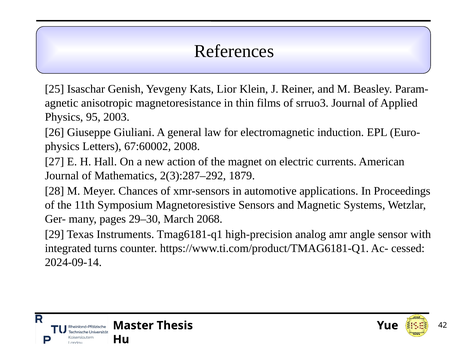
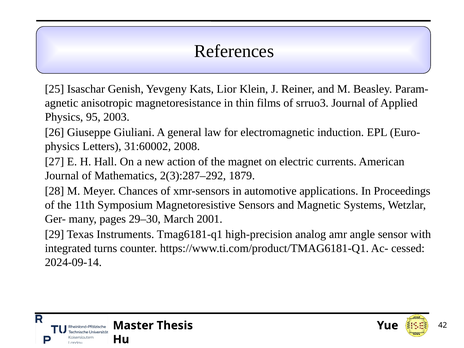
67:60002: 67:60002 -> 31:60002
2068: 2068 -> 2001
